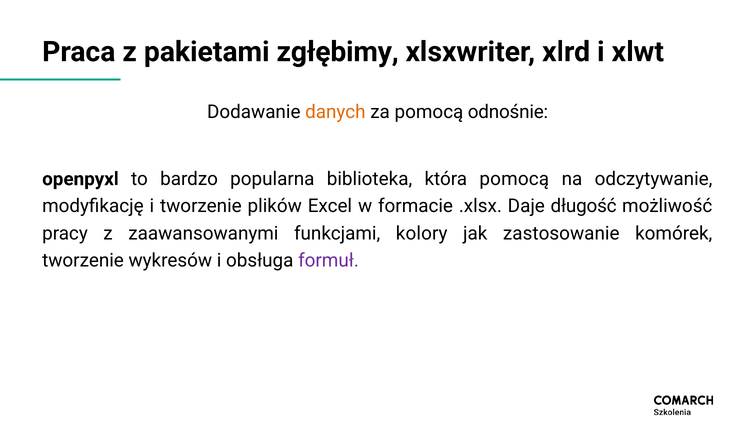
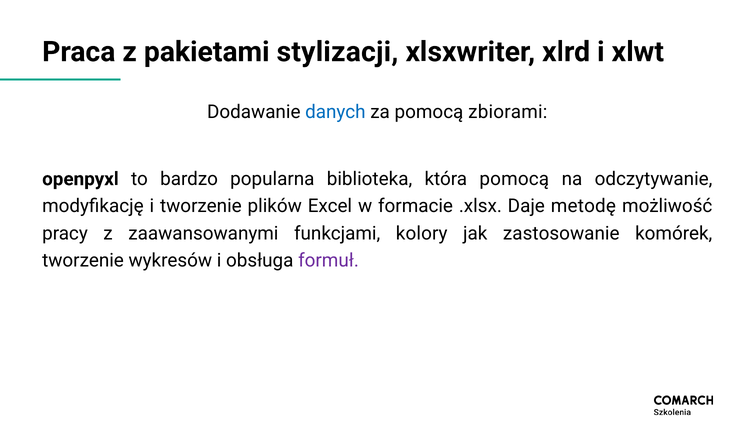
zgłębimy: zgłębimy -> stylizacji
danych colour: orange -> blue
odnośnie: odnośnie -> zbiorami
długość: długość -> metodę
